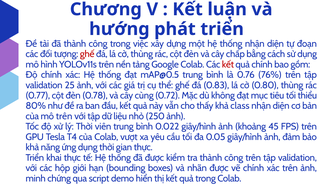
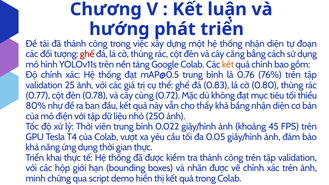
chấp: chấp -> căng
kết at (228, 64) colour: red -> orange
class: class -> bầng
mô trên: trên -> điện
